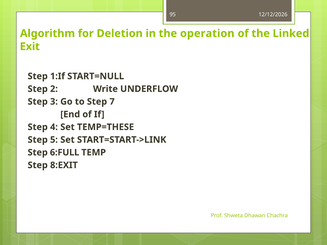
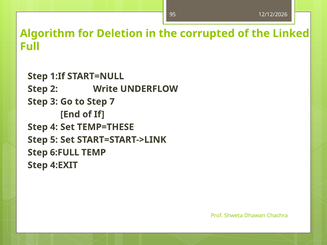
operation: operation -> corrupted
Exit: Exit -> Full
8:EXIT: 8:EXIT -> 4:EXIT
